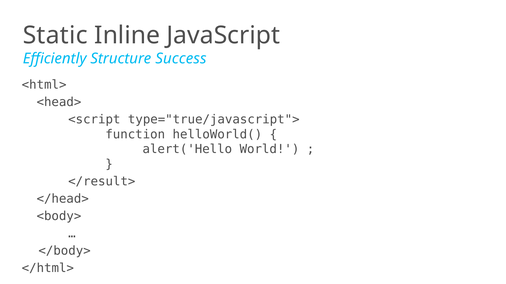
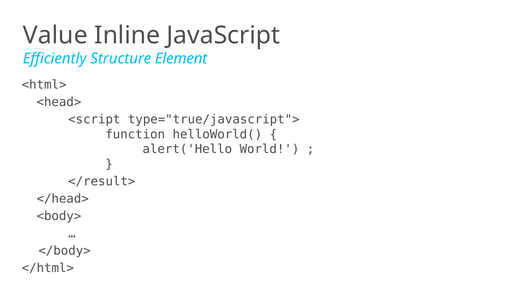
Static: Static -> Value
Success: Success -> Element
